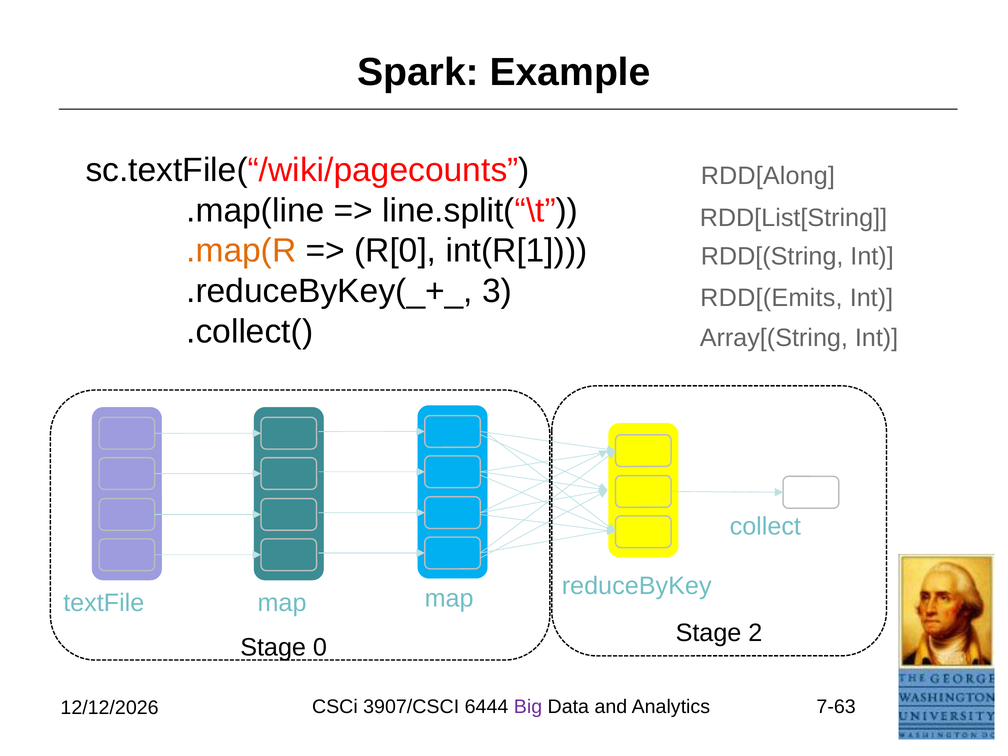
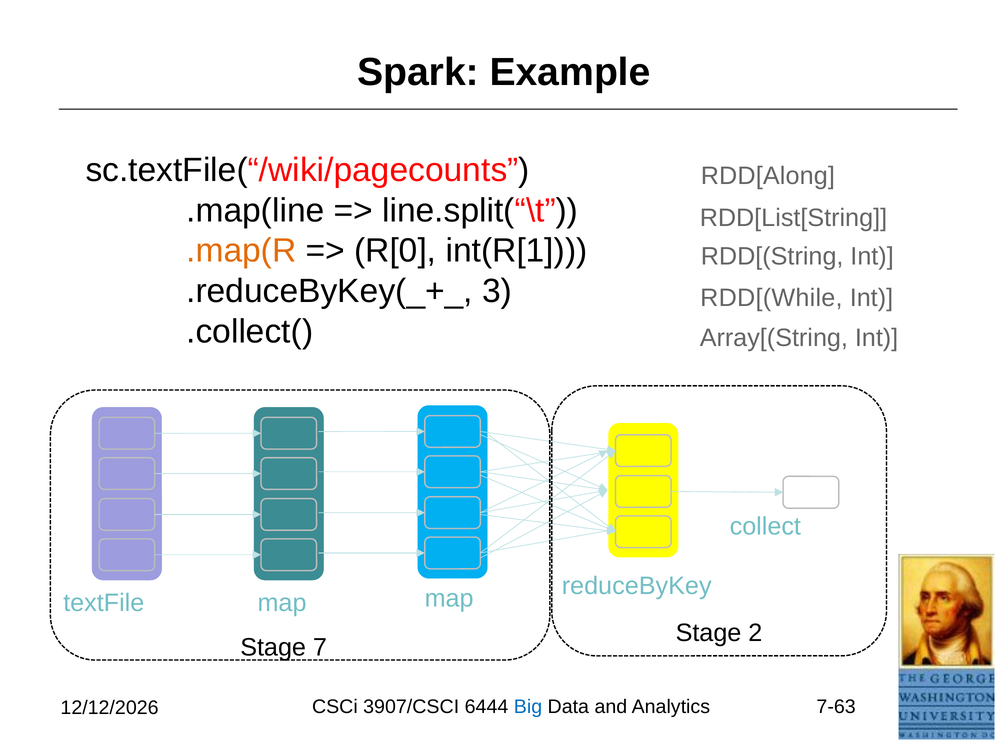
RDD[(Emits: RDD[(Emits -> RDD[(While
0: 0 -> 7
Big colour: purple -> blue
